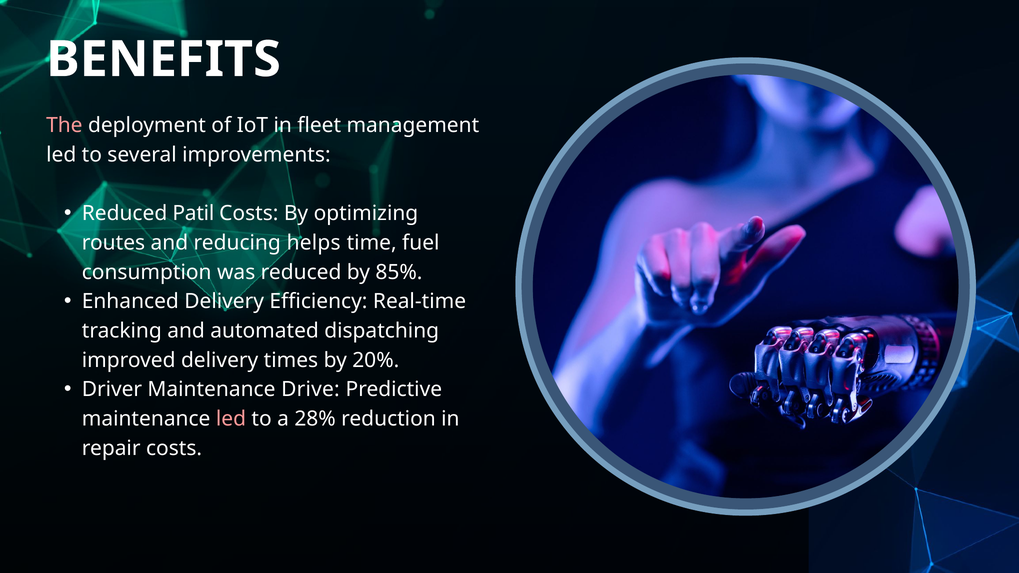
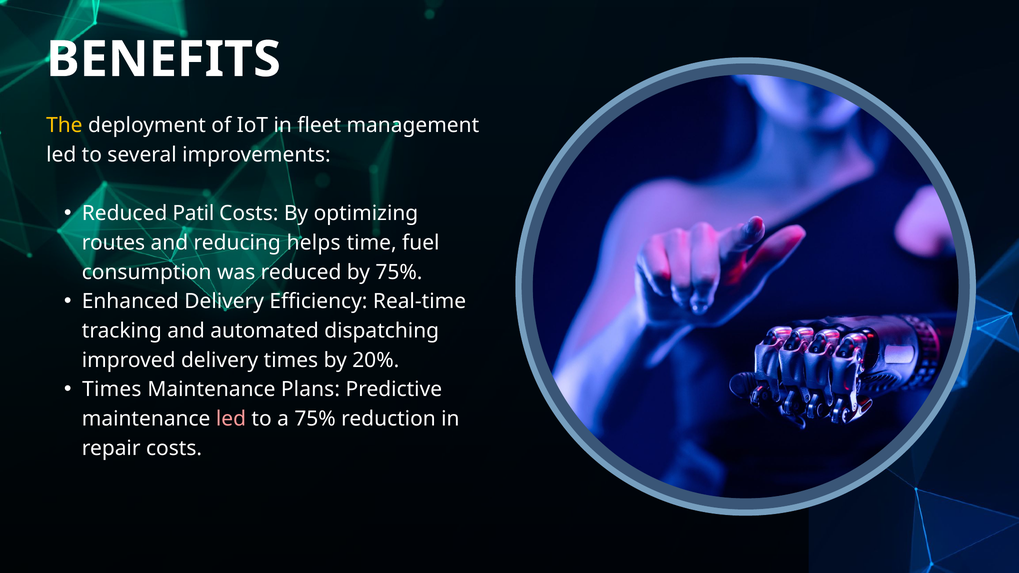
The colour: pink -> yellow
by 85%: 85% -> 75%
Driver at (112, 390): Driver -> Times
Drive: Drive -> Plans
a 28%: 28% -> 75%
